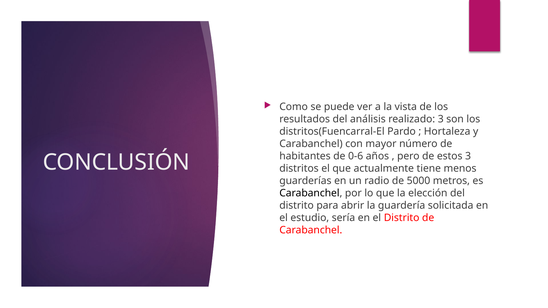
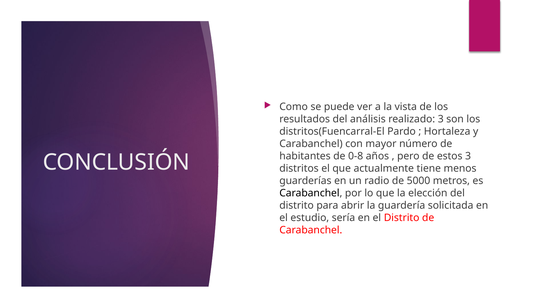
0-6: 0-6 -> 0-8
